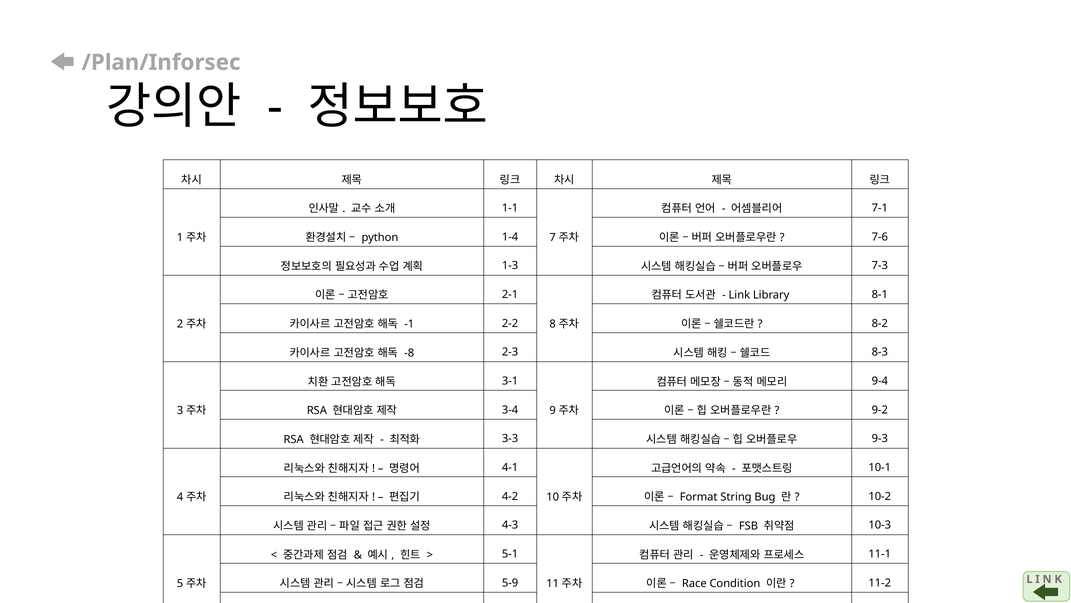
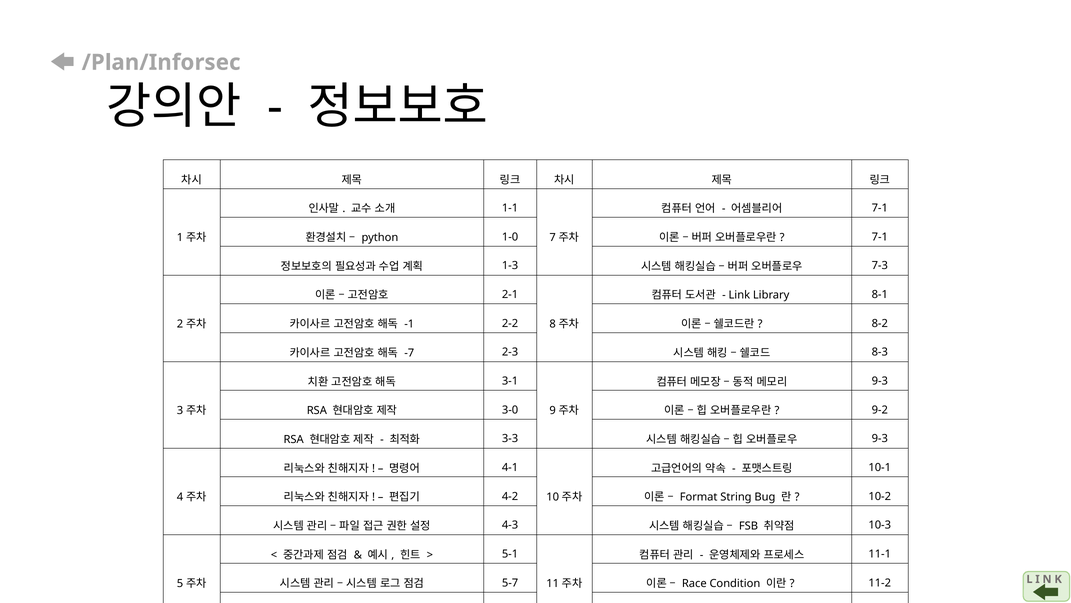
1-4: 1-4 -> 1-0
7-6 at (880, 237): 7-6 -> 7-1
-8: -8 -> -7
9-4 at (880, 381): 9-4 -> 9-3
3-4: 3-4 -> 3-0
5-9: 5-9 -> 5-7
